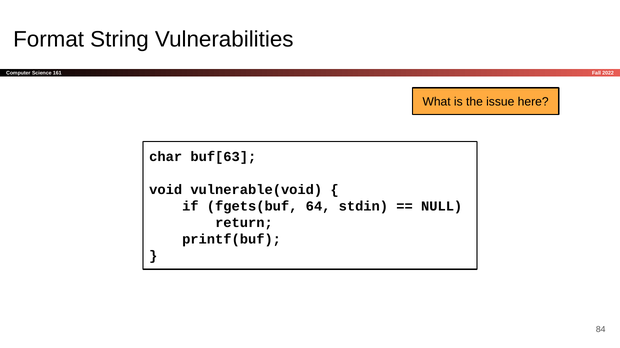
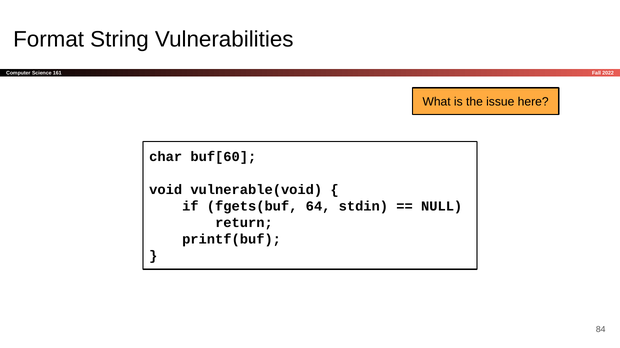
buf[63: buf[63 -> buf[60
